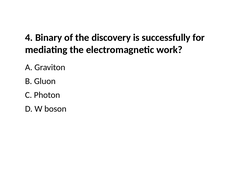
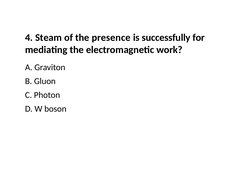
Binary: Binary -> Steam
discovery: discovery -> presence
